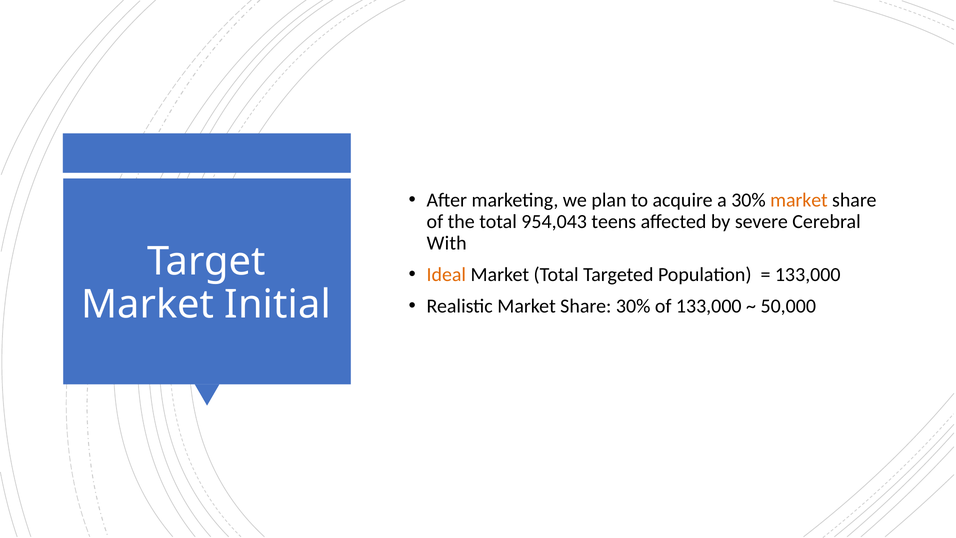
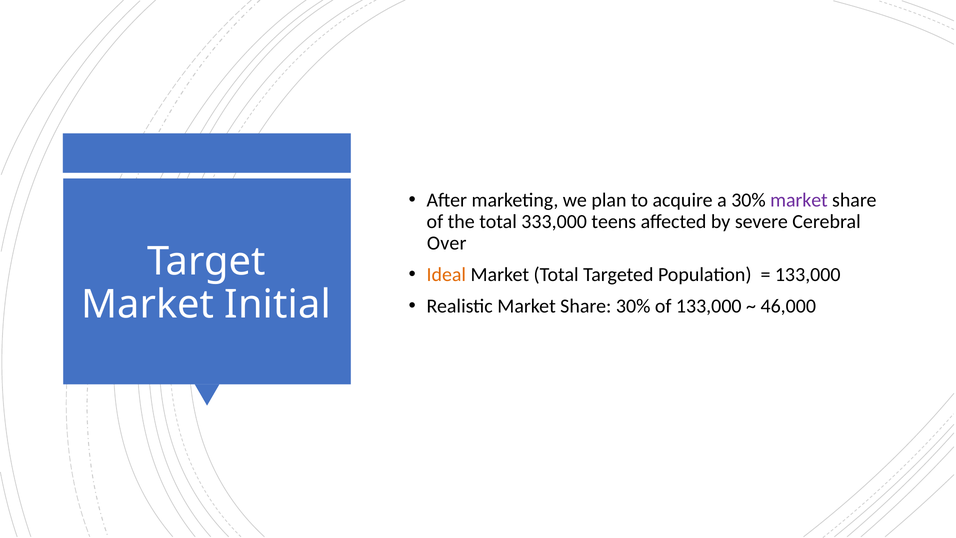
market at (799, 200) colour: orange -> purple
954,043: 954,043 -> 333,000
With: With -> Over
50,000: 50,000 -> 46,000
